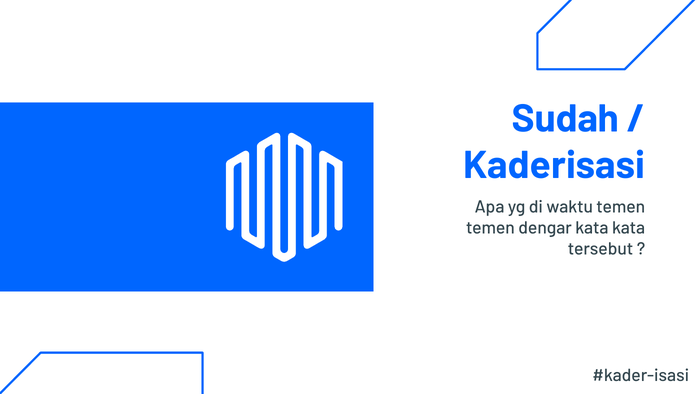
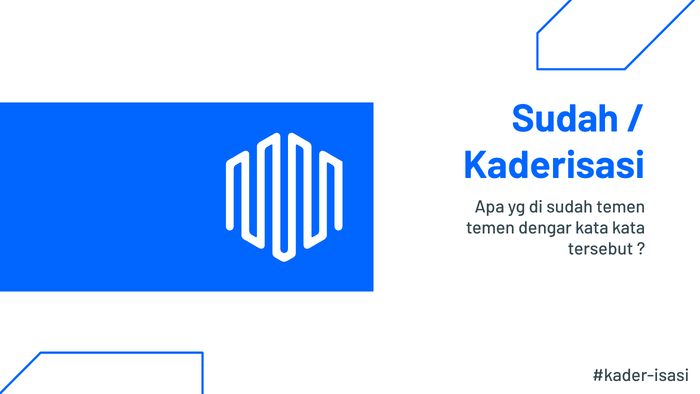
di waktu: waktu -> sudah
